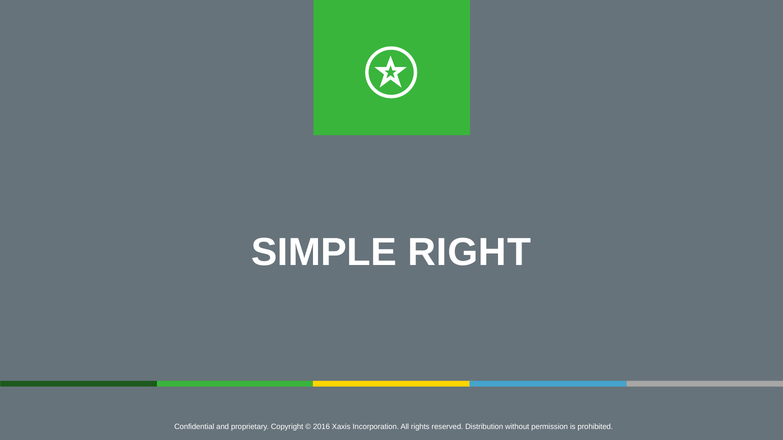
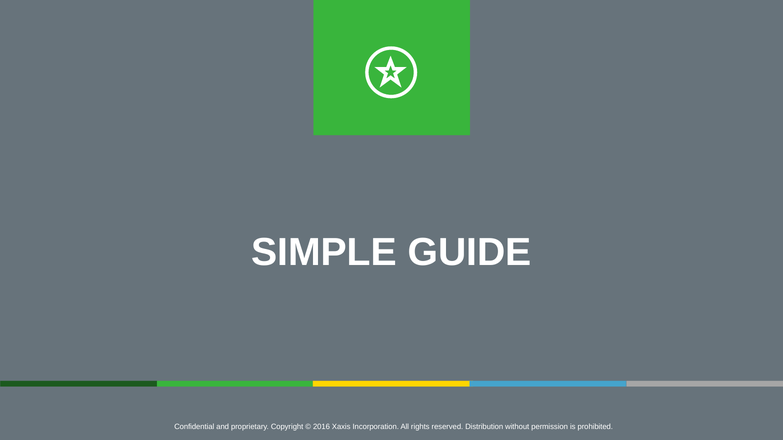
RIGHT: RIGHT -> GUIDE
